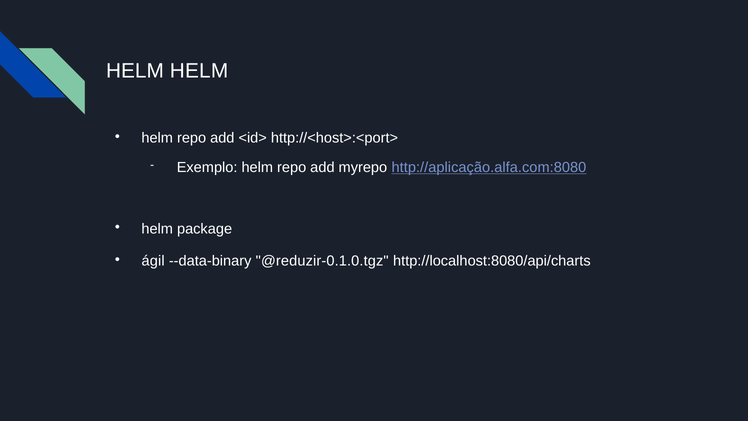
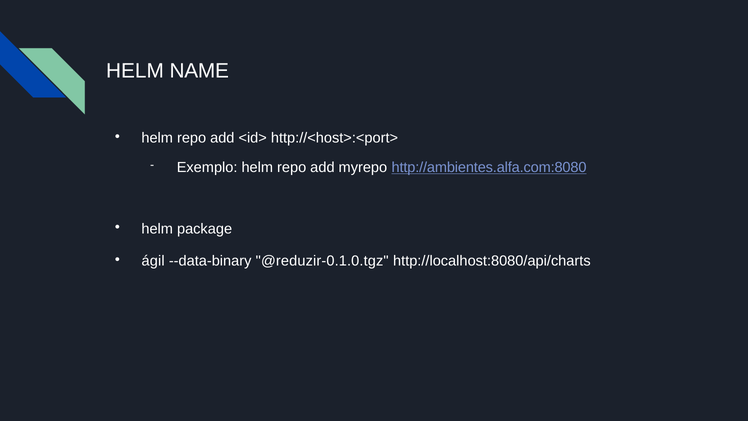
HELM HELM: HELM -> NAME
http://aplicação.alfa.com:8080: http://aplicação.alfa.com:8080 -> http://ambientes.alfa.com:8080
